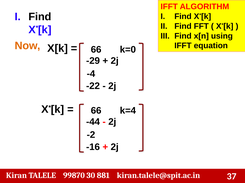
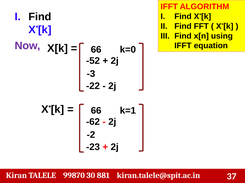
Now colour: orange -> purple
-29: -29 -> -52
-4: -4 -> -3
k=4: k=4 -> k=1
-44: -44 -> -62
-16: -16 -> -23
